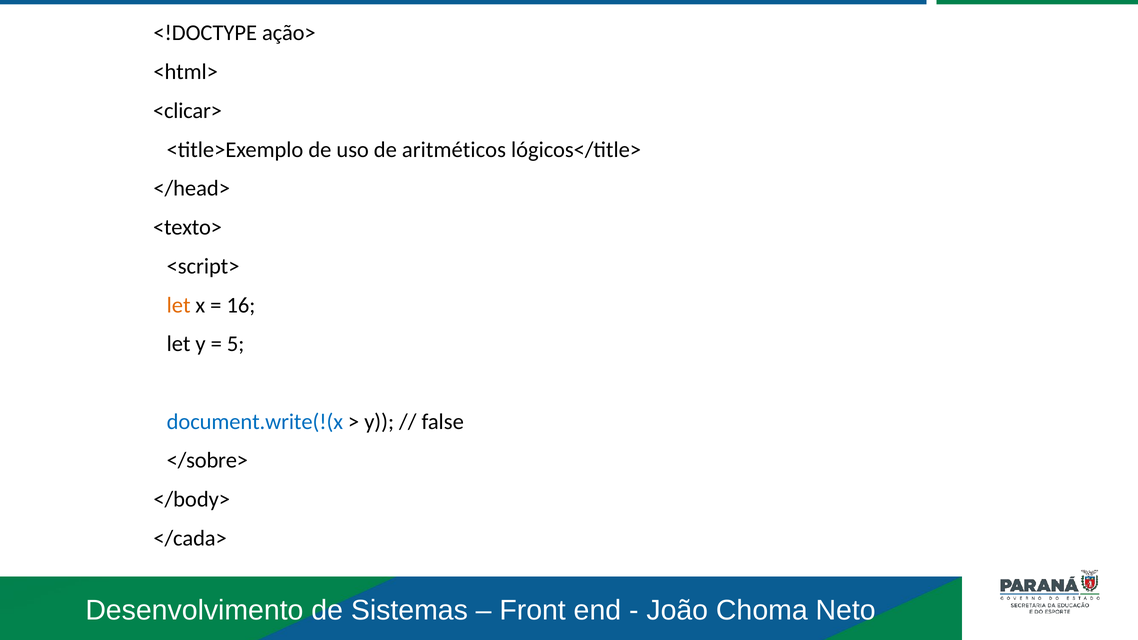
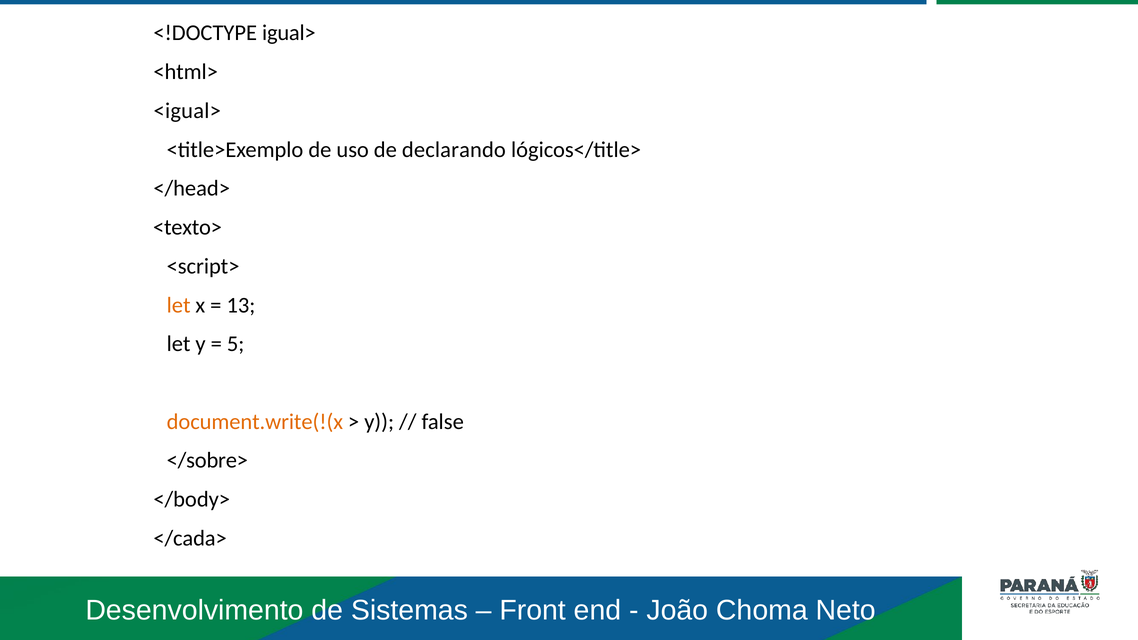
ação>: ação> -> igual>
<clicar>: <clicar> -> <igual>
aritméticos: aritméticos -> declarando
16: 16 -> 13
document.write(!(x colour: blue -> orange
